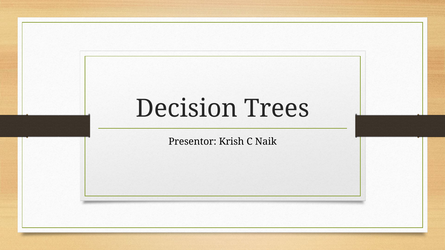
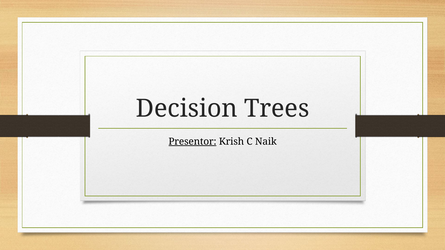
Presentor underline: none -> present
